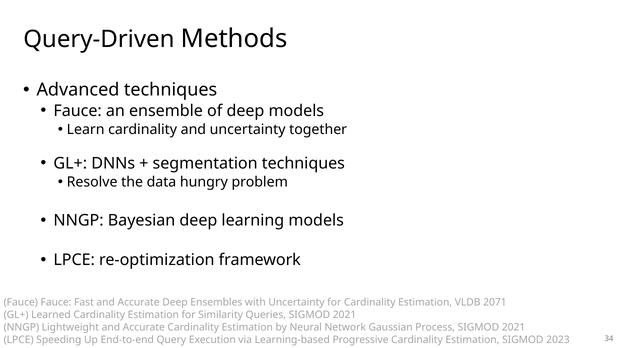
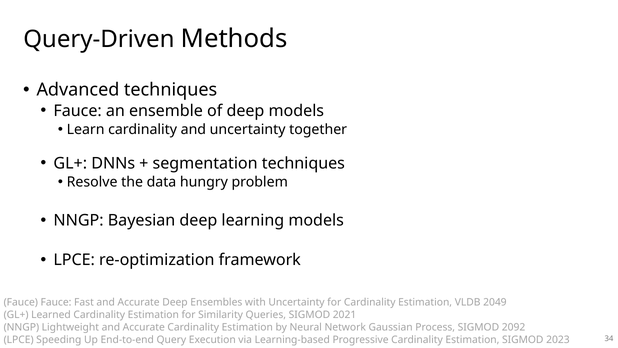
2071: 2071 -> 2049
Process SIGMOD 2021: 2021 -> 2092
